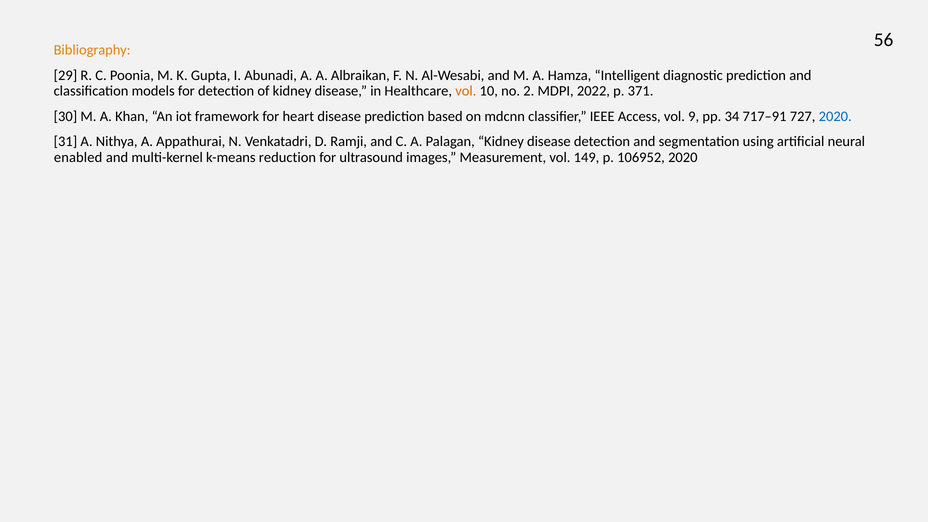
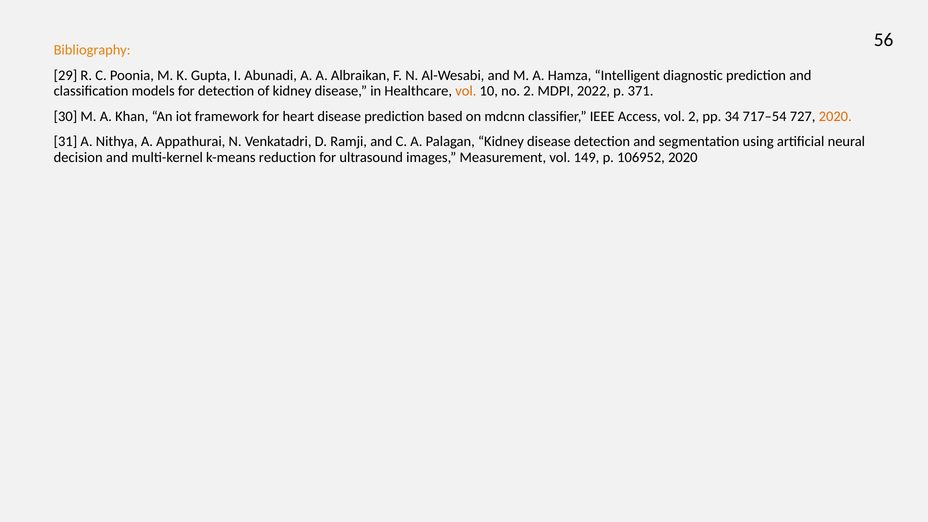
vol 9: 9 -> 2
717–91: 717–91 -> 717–54
2020 at (835, 116) colour: blue -> orange
enabled: enabled -> decision
